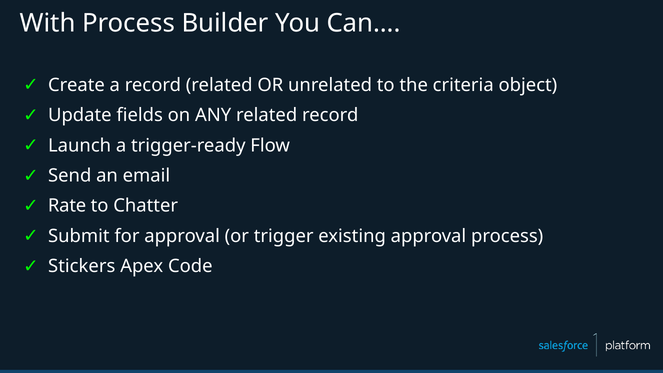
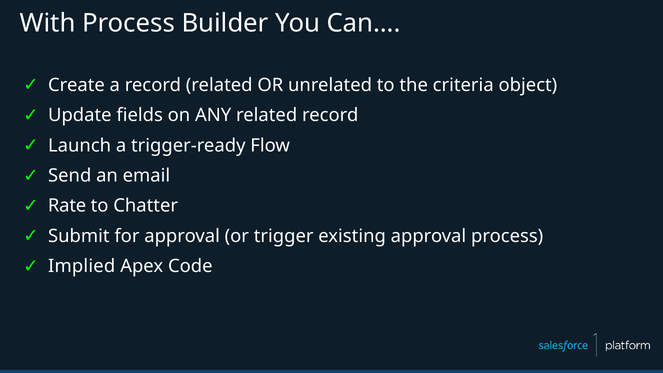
Stickers: Stickers -> Implied
